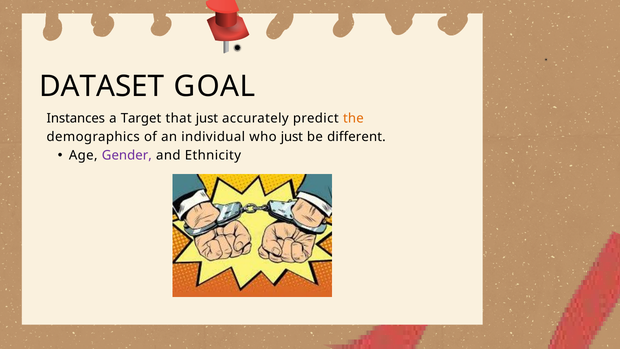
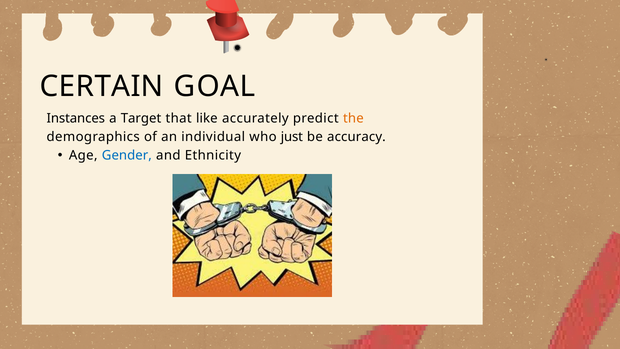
DATASET: DATASET -> CERTAIN
that just: just -> like
different: different -> accuracy
Gender colour: purple -> blue
